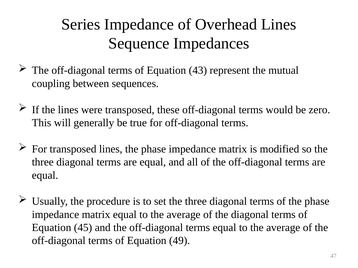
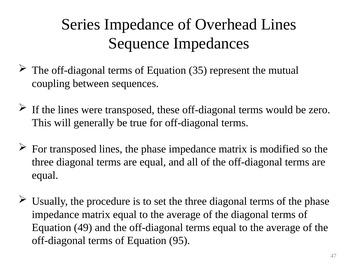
43: 43 -> 35
45: 45 -> 49
49: 49 -> 95
